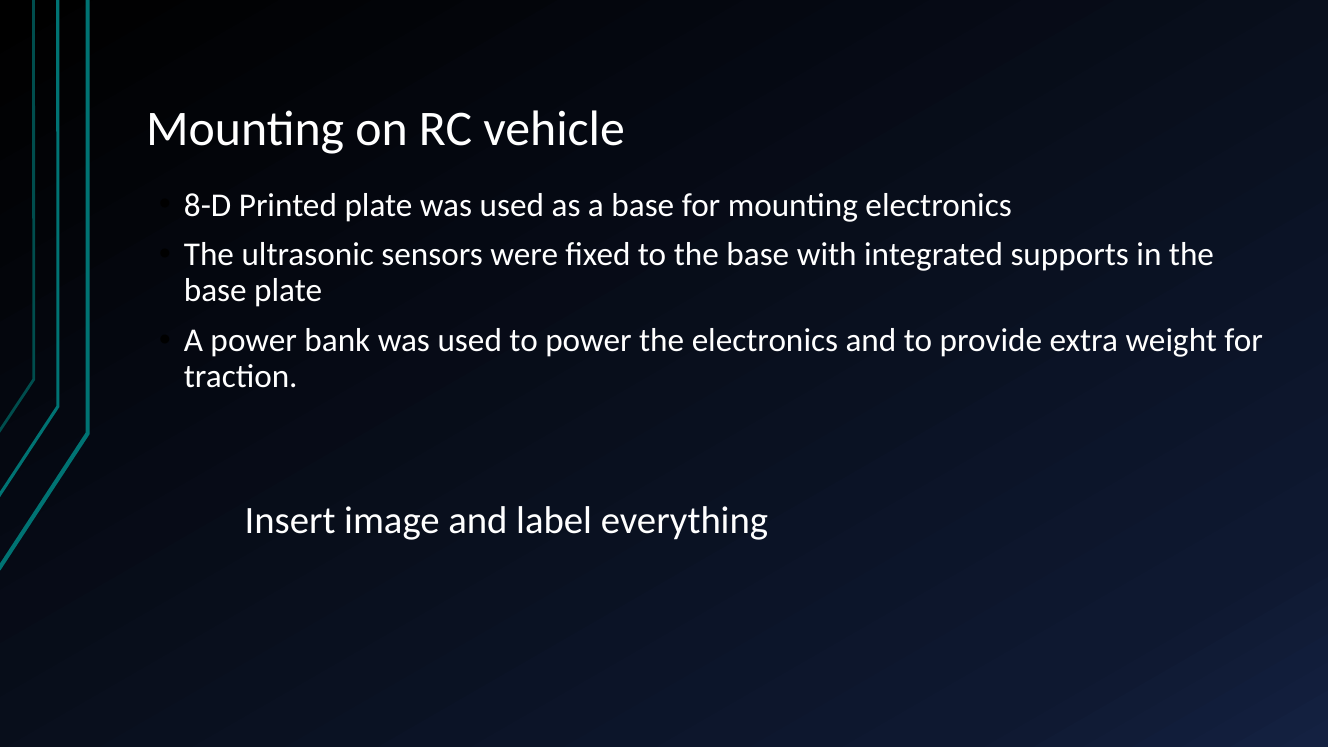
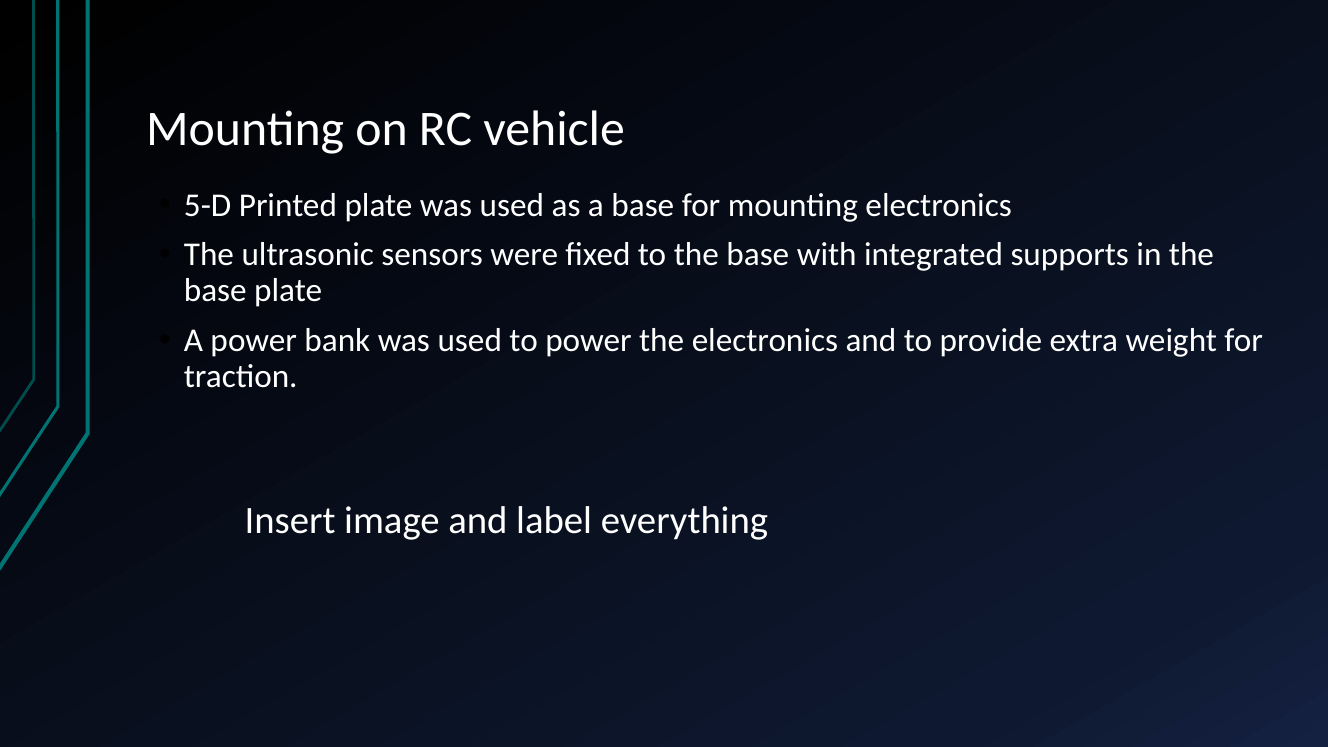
8-D: 8-D -> 5-D
